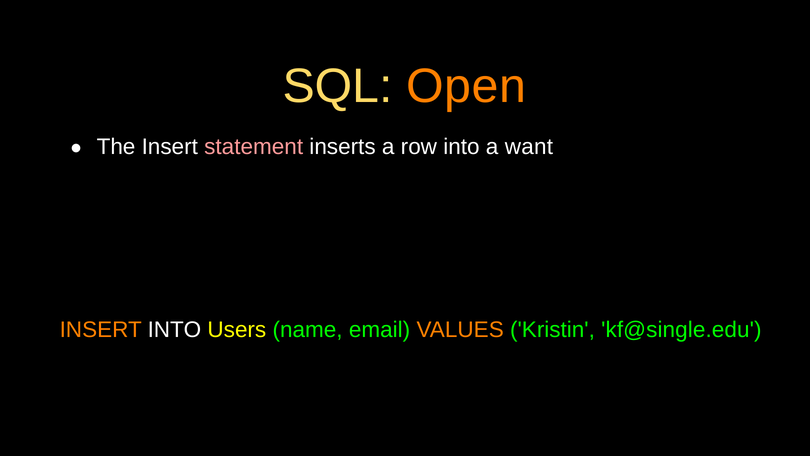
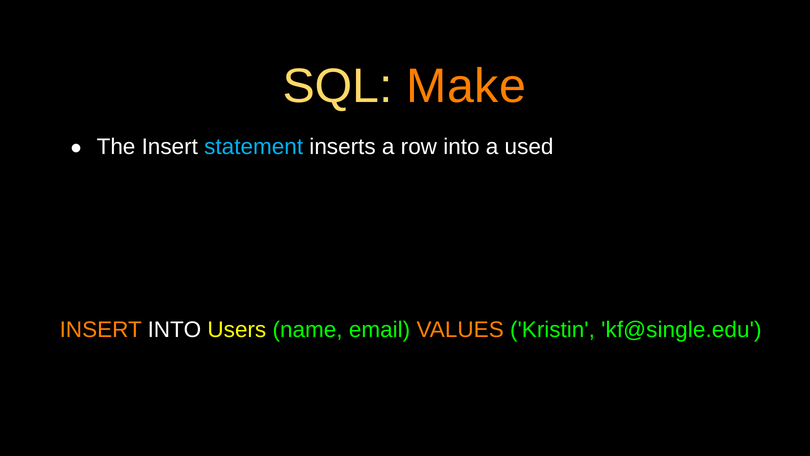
Open: Open -> Make
statement colour: pink -> light blue
want: want -> used
